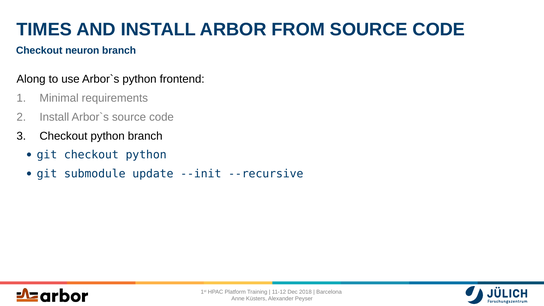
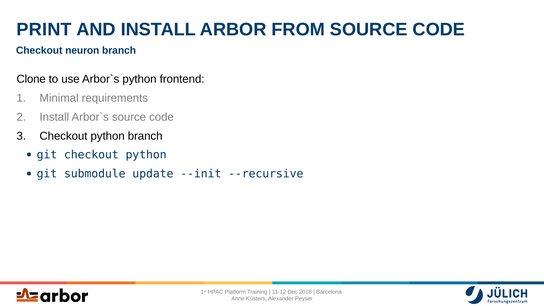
TIMES: TIMES -> PRINT
Along: Along -> Clone
